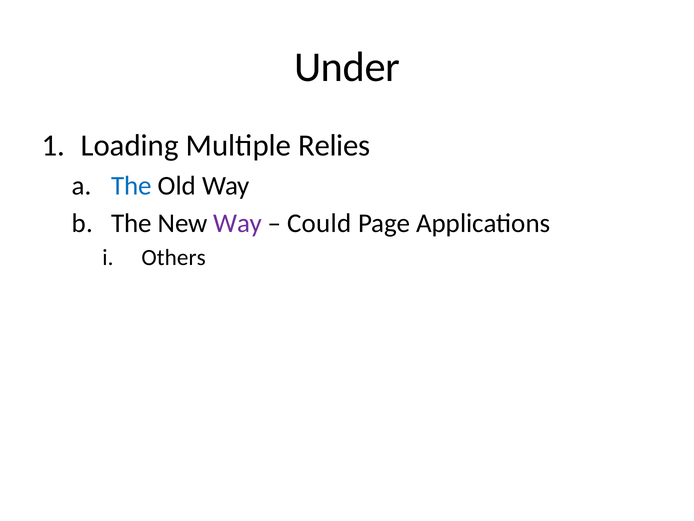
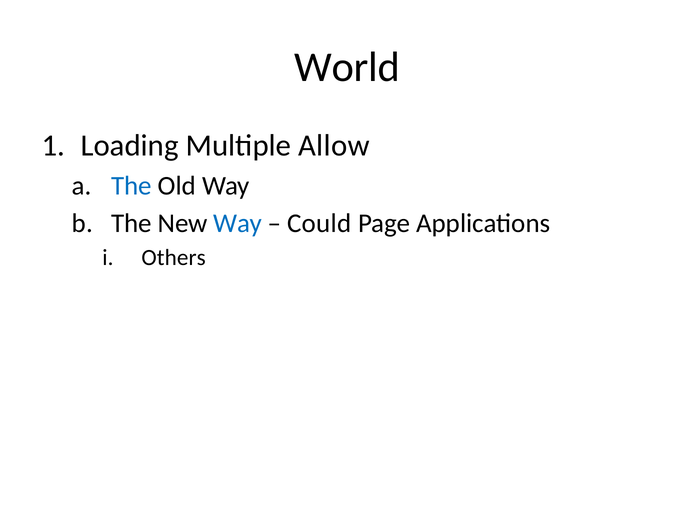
Under: Under -> World
Relies: Relies -> Allow
Way at (238, 223) colour: purple -> blue
